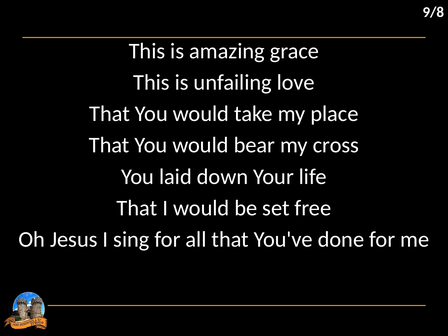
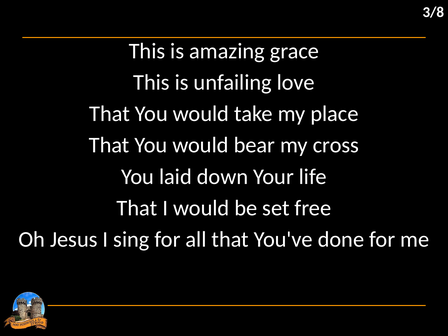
9/8: 9/8 -> 3/8
